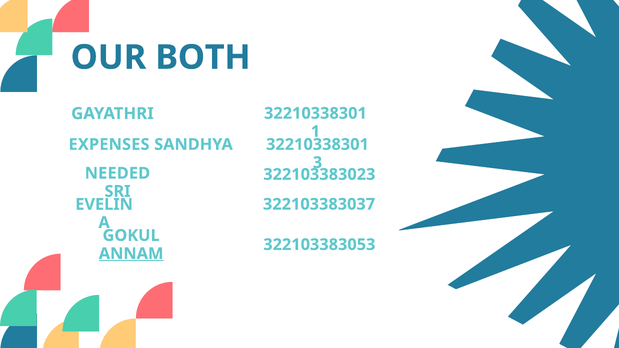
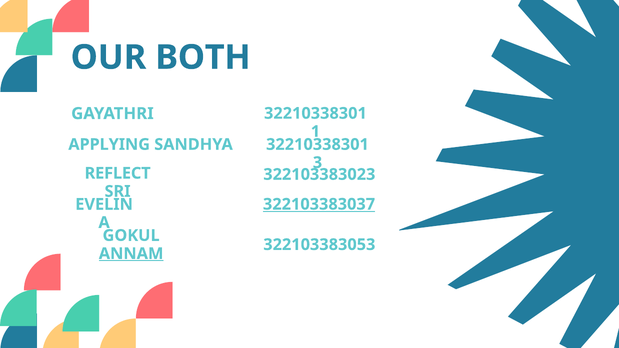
EXPENSES: EXPENSES -> APPLYING
NEEDED: NEEDED -> REFLECT
322103383037 underline: none -> present
